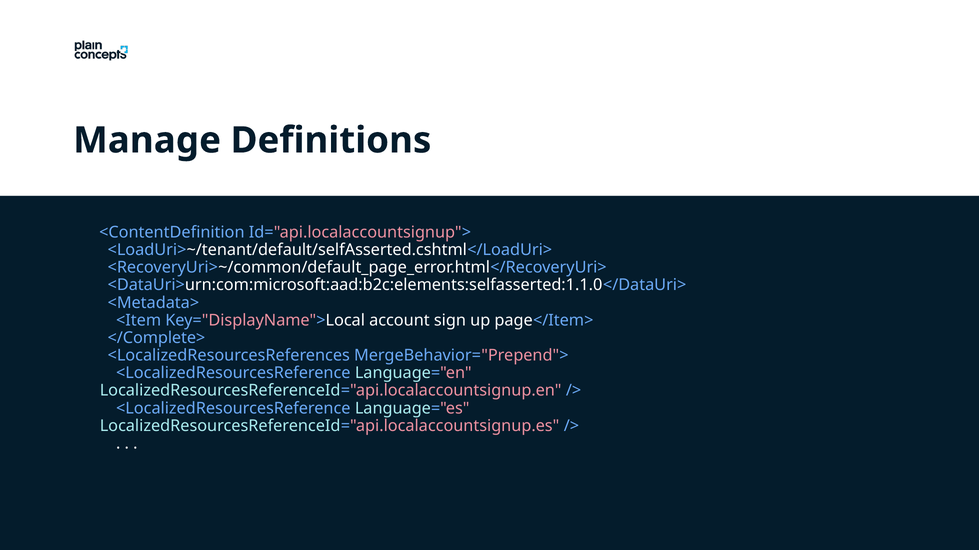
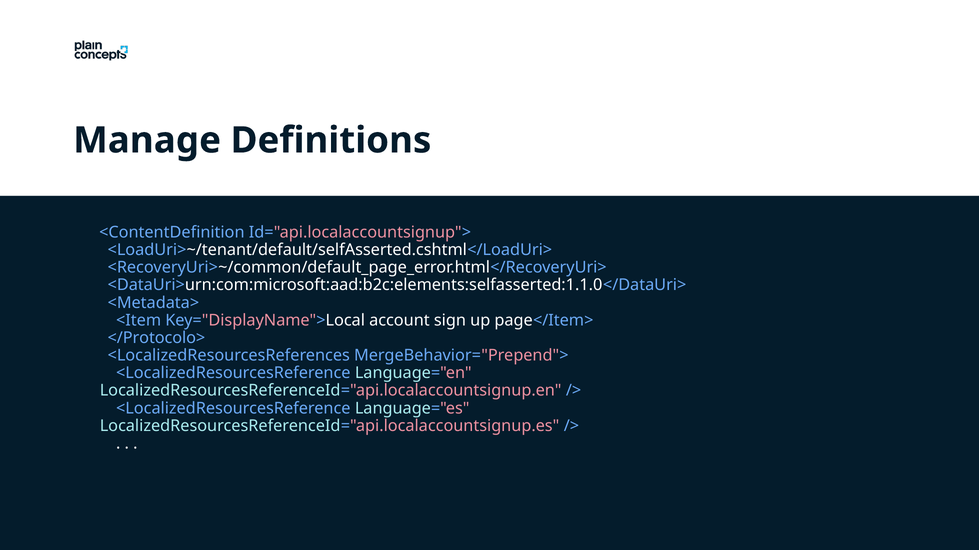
</Complete>: </Complete> -> </Protocolo>
